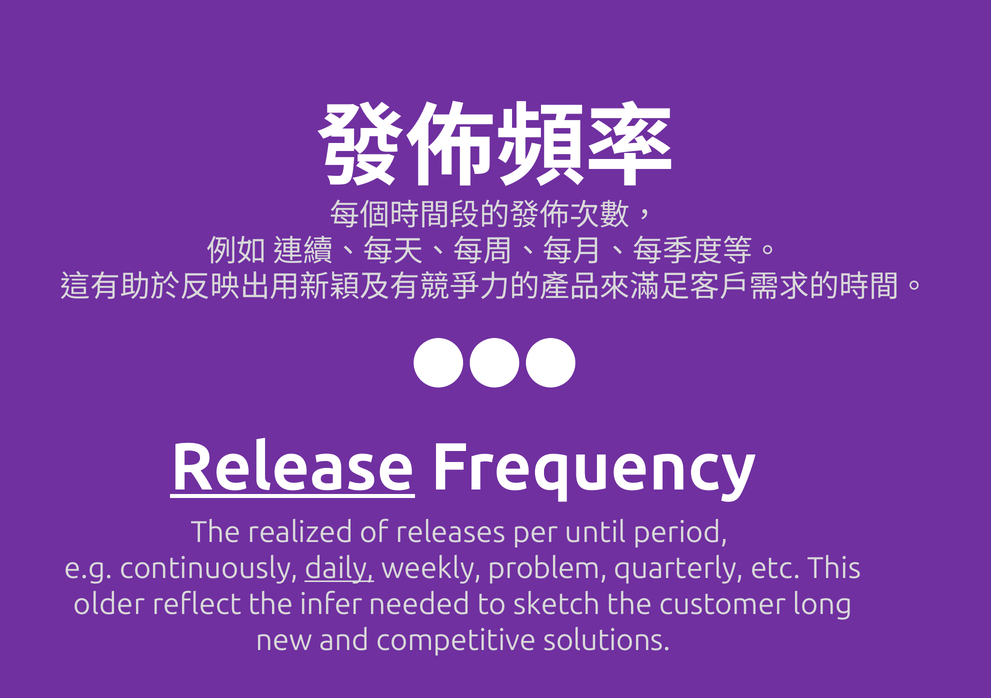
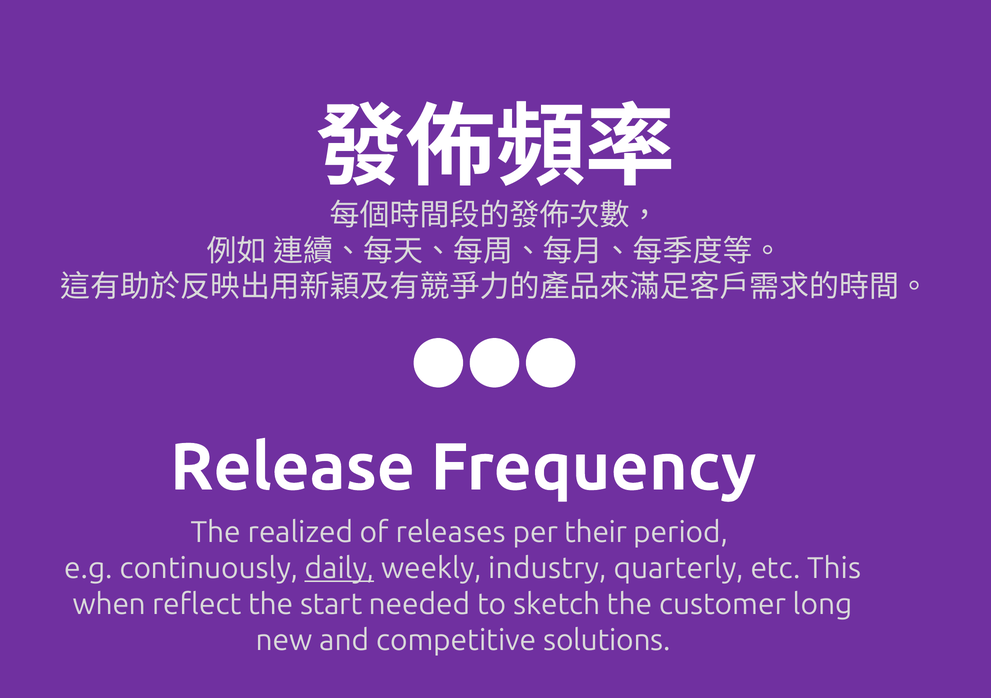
Release underline: present -> none
until: until -> their
problem: problem -> industry
older: older -> when
infer: infer -> start
